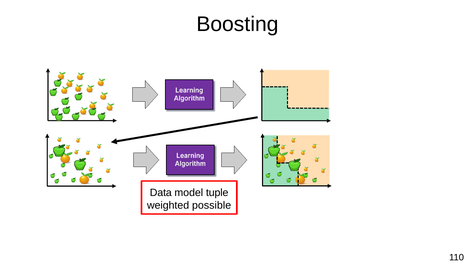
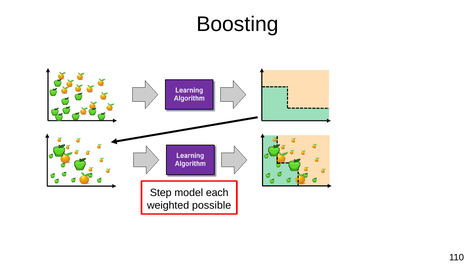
Data: Data -> Step
tuple: tuple -> each
